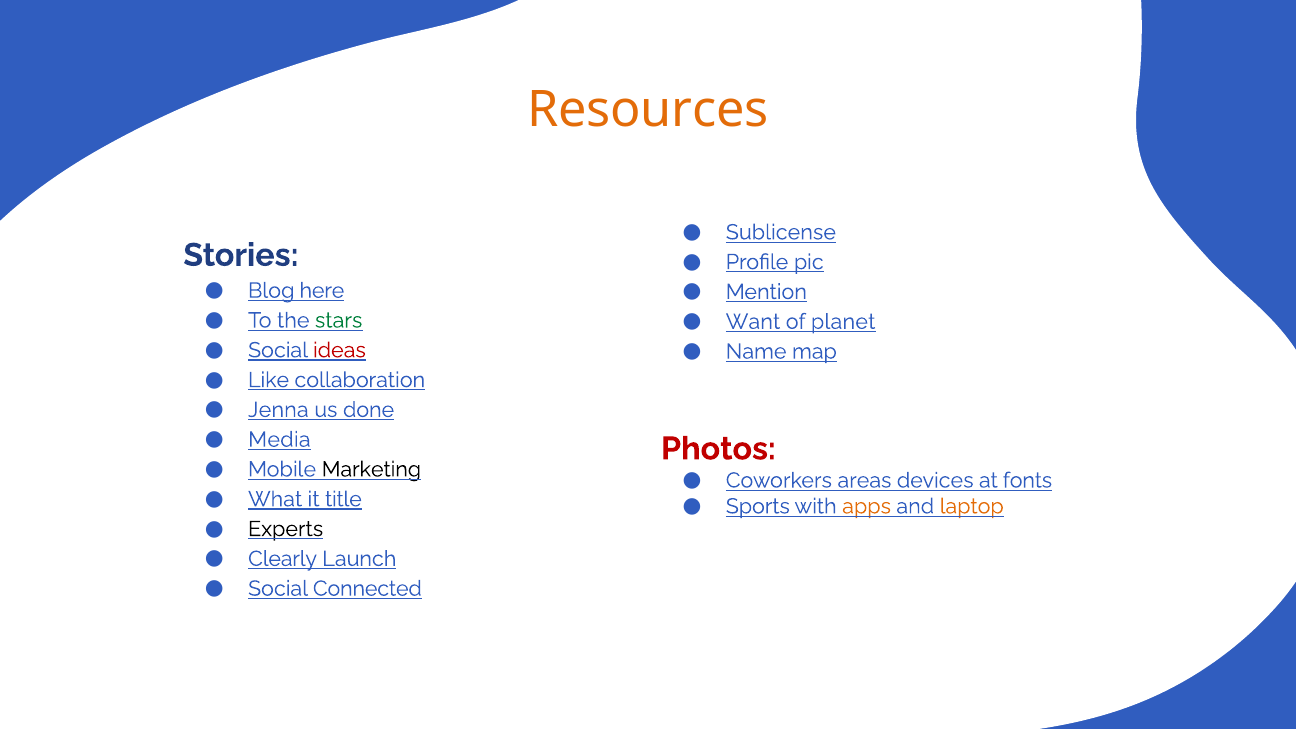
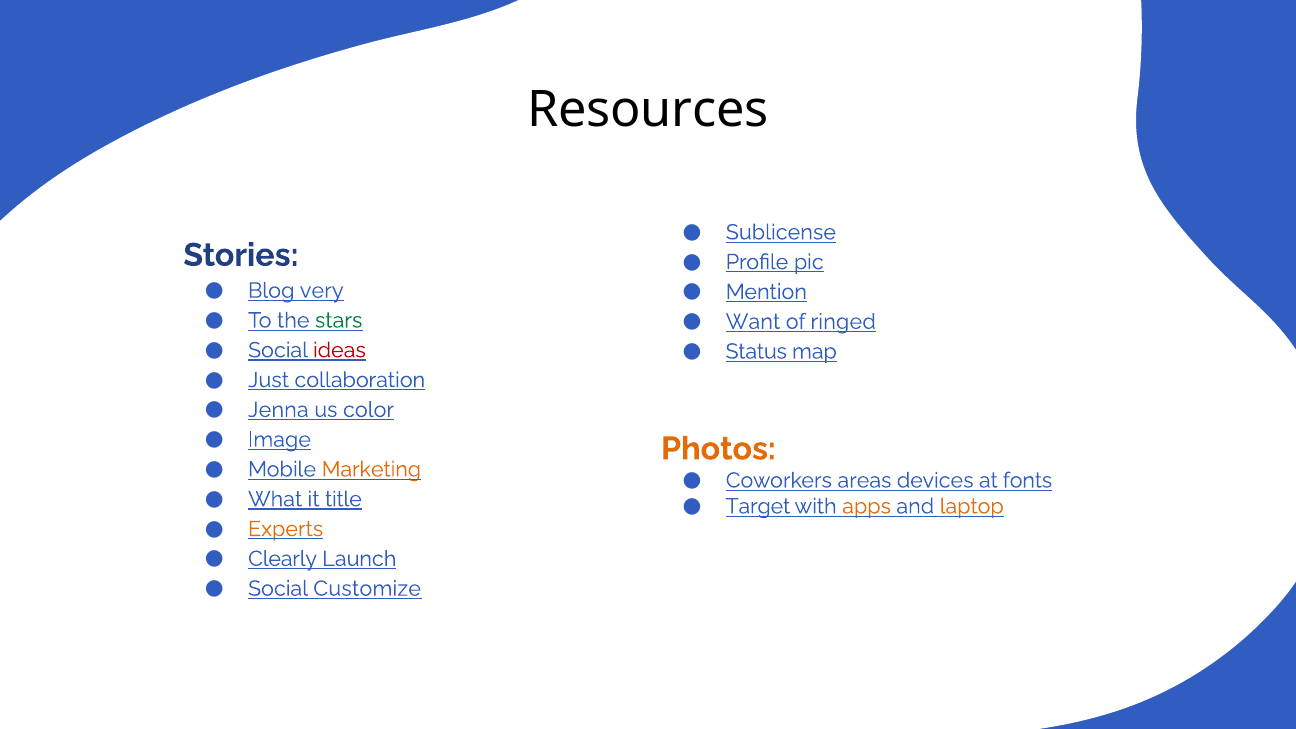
Resources colour: orange -> black
here: here -> very
planet: planet -> ringed
Name: Name -> Status
Like: Like -> Just
done: done -> color
Media: Media -> Image
Photos colour: red -> orange
Marketing colour: black -> orange
Sports: Sports -> Target
Experts colour: black -> orange
Connected: Connected -> Customize
